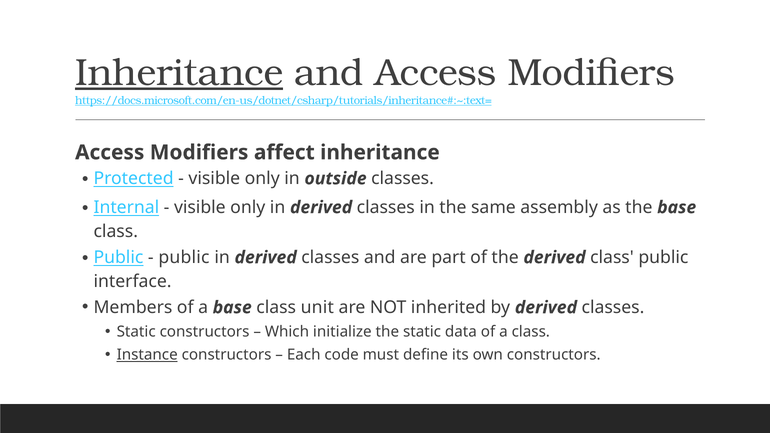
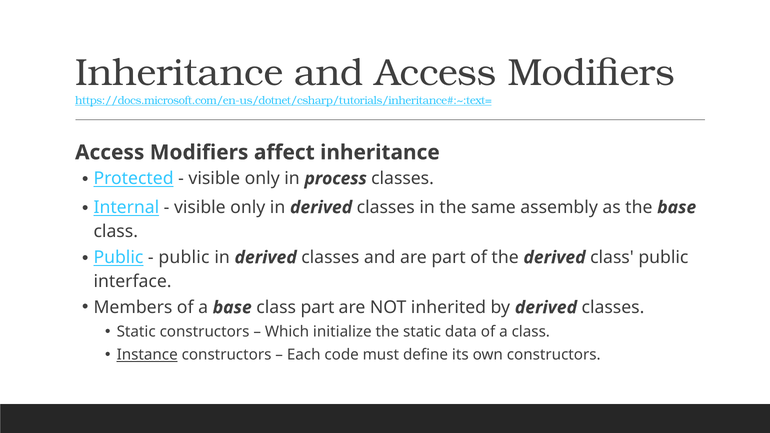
Inheritance at (179, 73) underline: present -> none
outside: outside -> process
class unit: unit -> part
